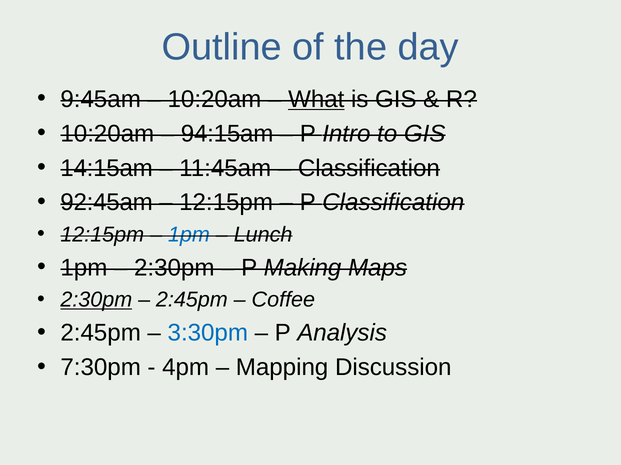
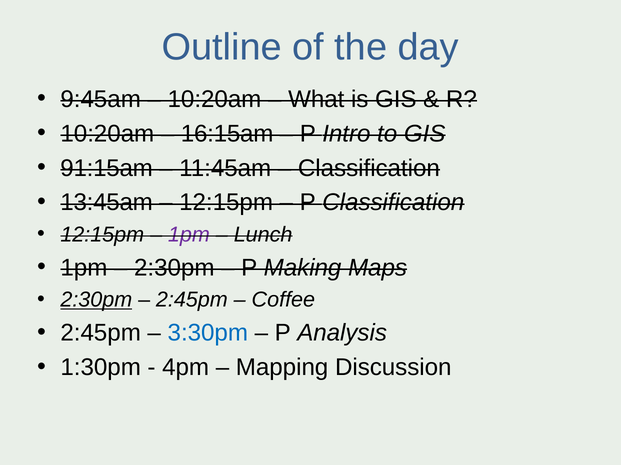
What underline: present -> none
94:15am: 94:15am -> 16:15am
14:15am: 14:15am -> 91:15am
92:45am: 92:45am -> 13:45am
1pm at (189, 235) colour: blue -> purple
7:30pm: 7:30pm -> 1:30pm
